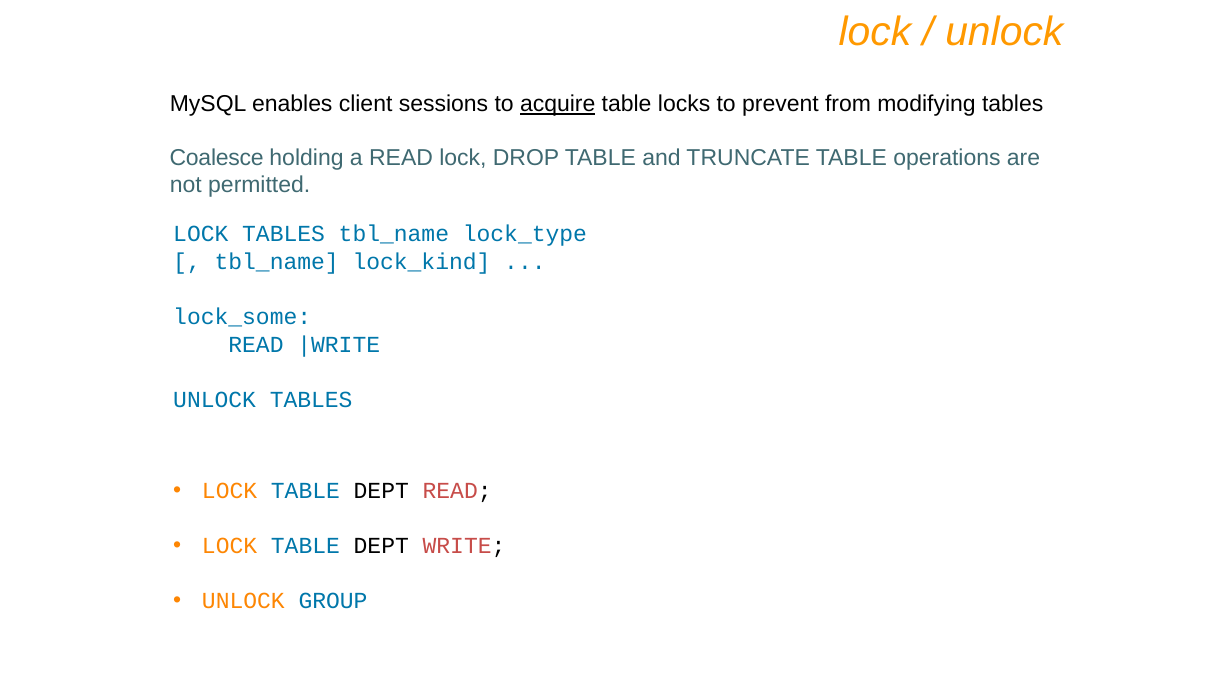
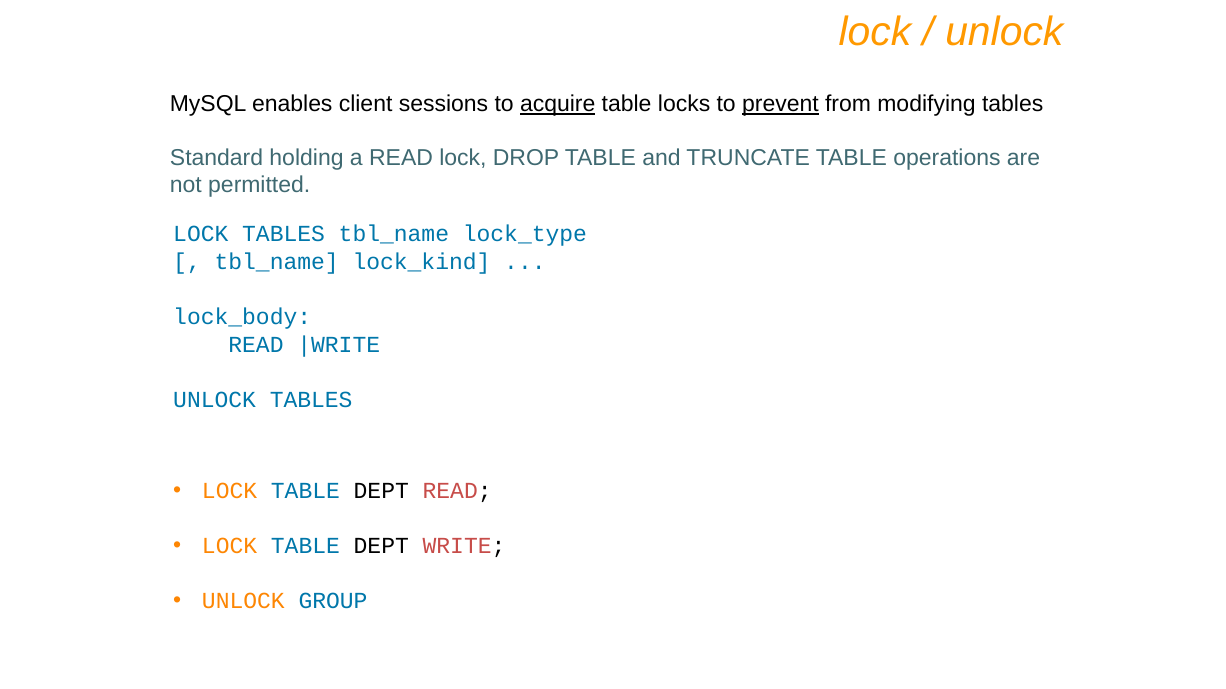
prevent underline: none -> present
Coalesce: Coalesce -> Standard
lock_some: lock_some -> lock_body
